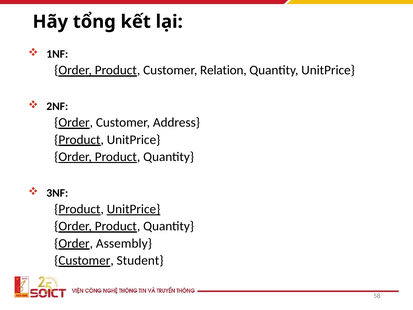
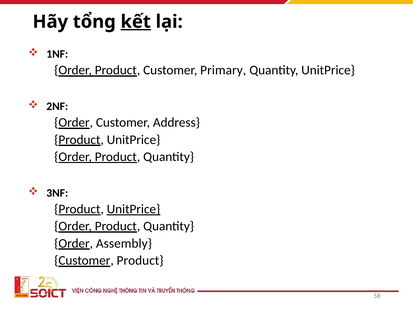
kết underline: none -> present
Relation: Relation -> Primary
Customer Student: Student -> Product
